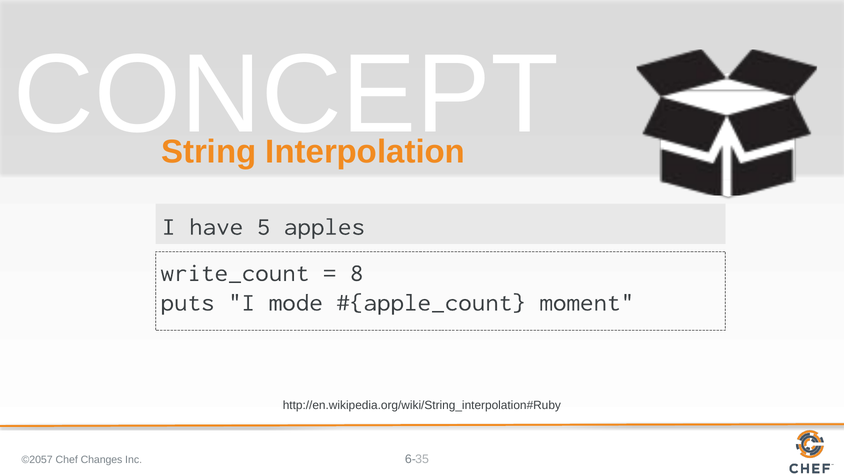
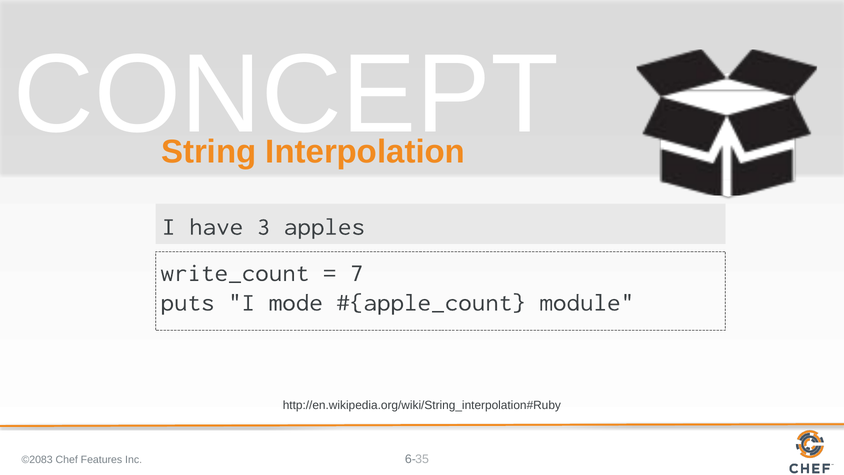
5: 5 -> 3
8: 8 -> 7
moment: moment -> module
©2057: ©2057 -> ©2083
Changes: Changes -> Features
